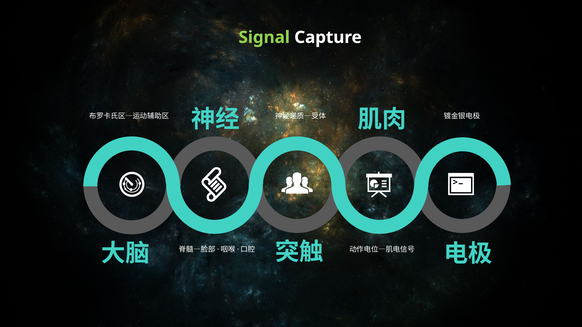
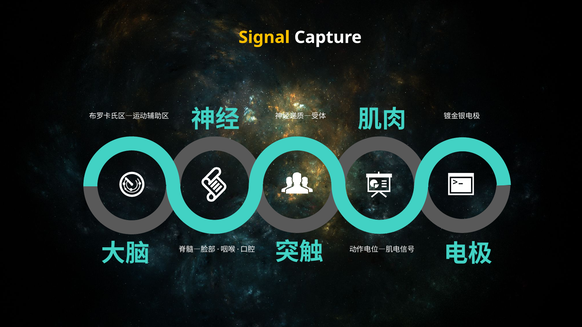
Signal colour: light green -> yellow
